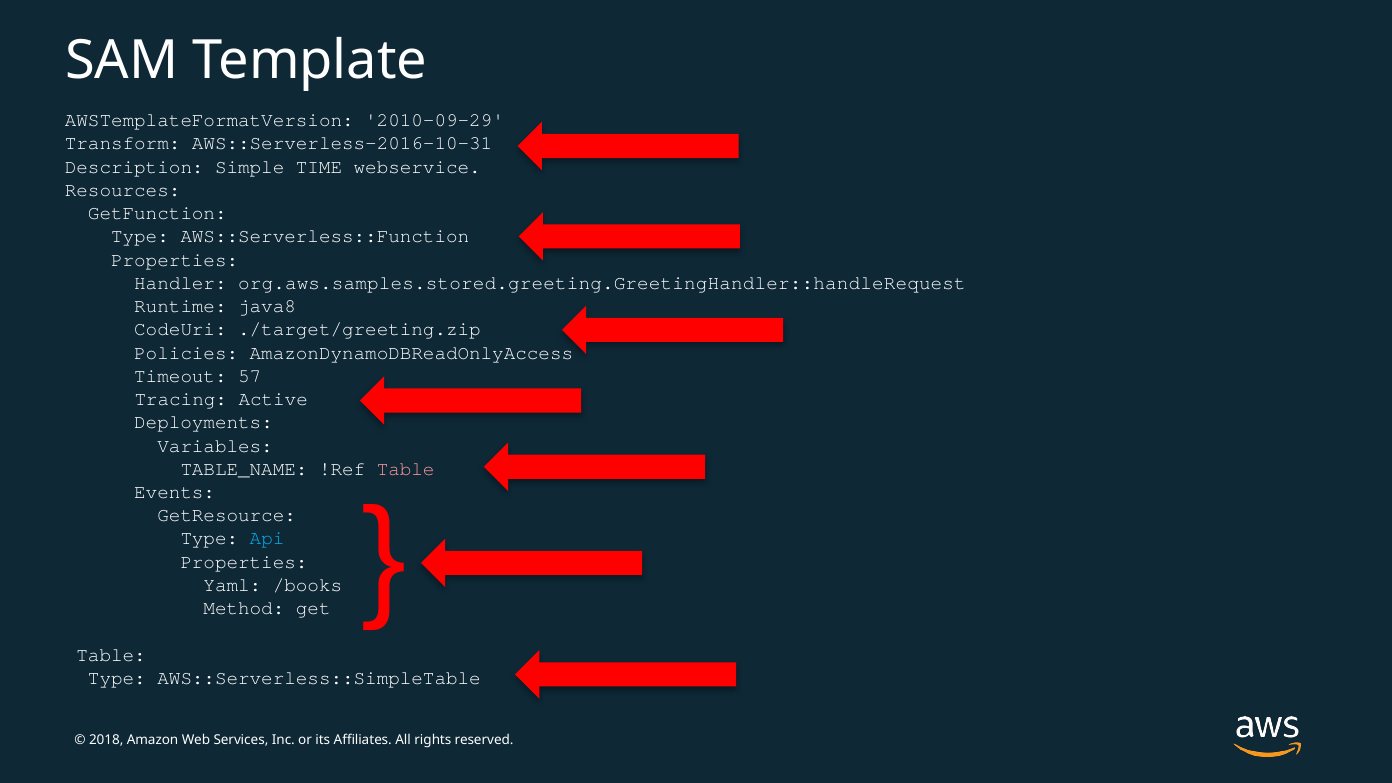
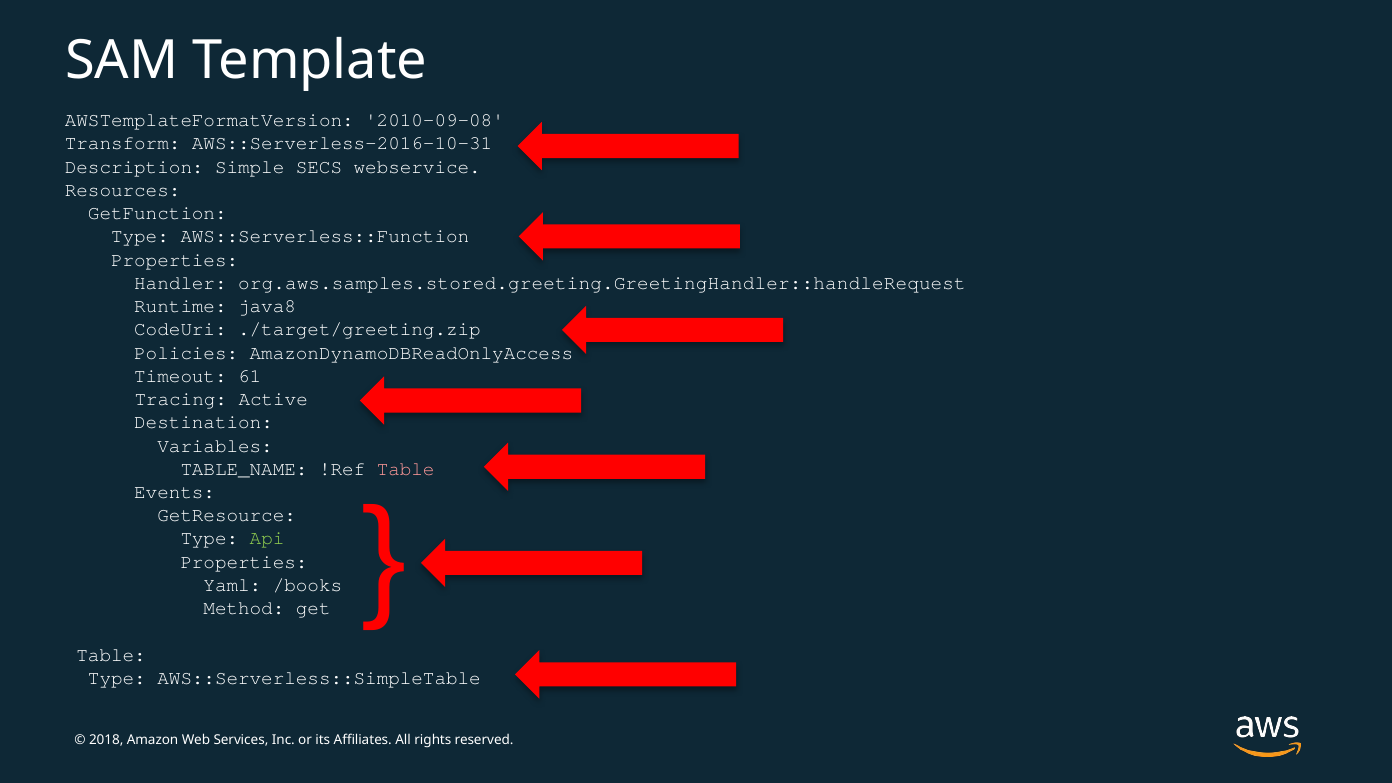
2010-09-29: 2010-09-29 -> 2010-09-08
TIME: TIME -> SECS
57: 57 -> 61
Deployments: Deployments -> Destination
Api colour: light blue -> light green
